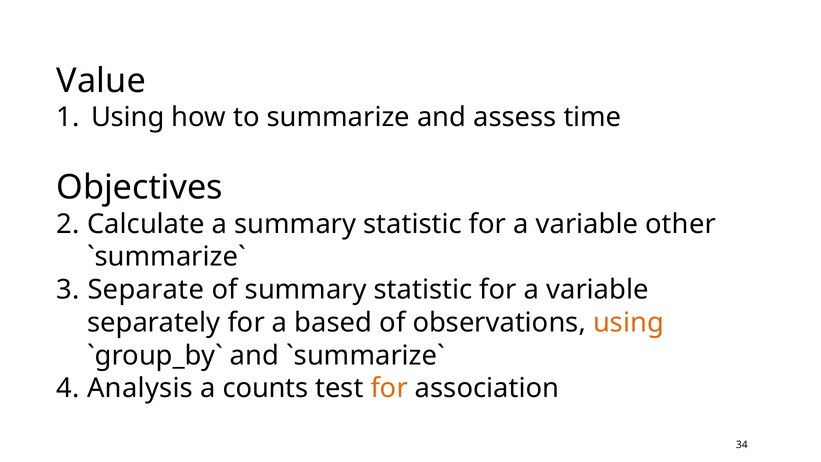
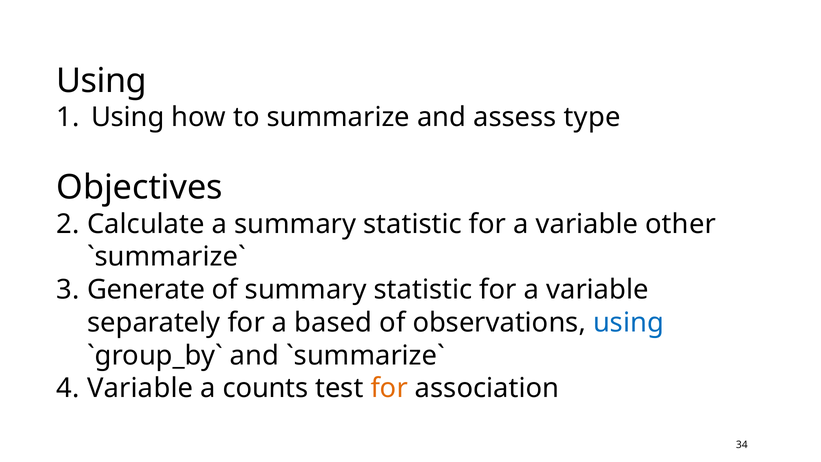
Value at (101, 81): Value -> Using
time: time -> type
Separate: Separate -> Generate
using at (628, 323) colour: orange -> blue
Analysis at (140, 388): Analysis -> Variable
